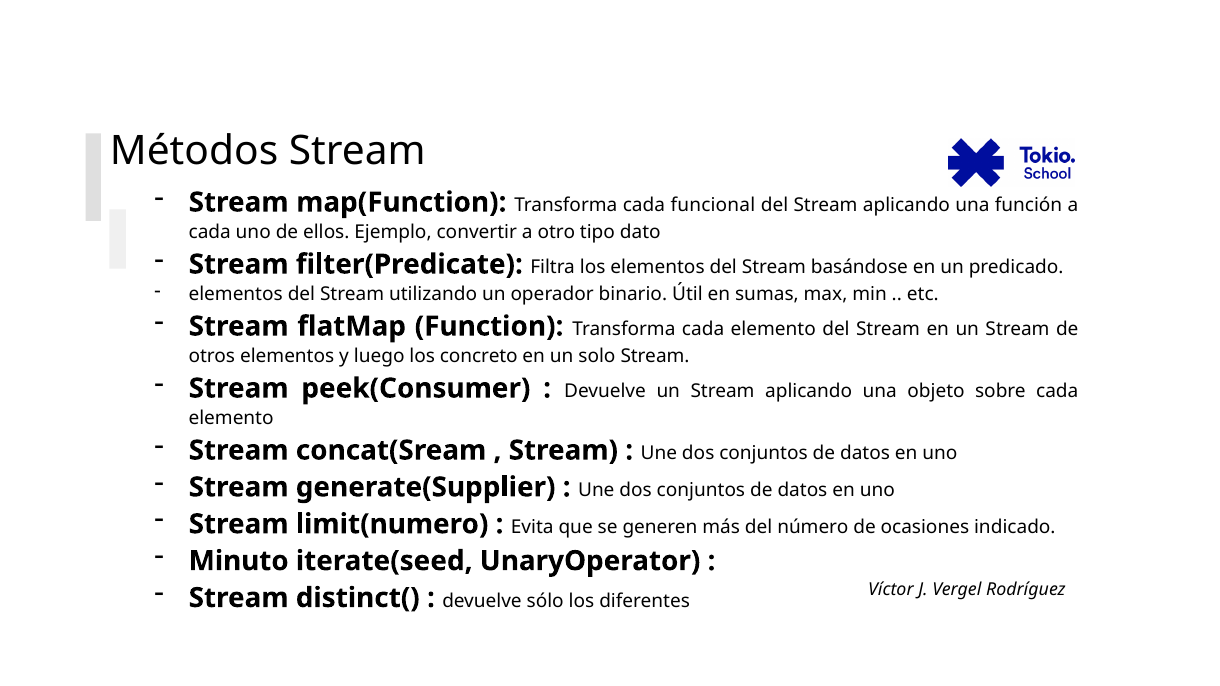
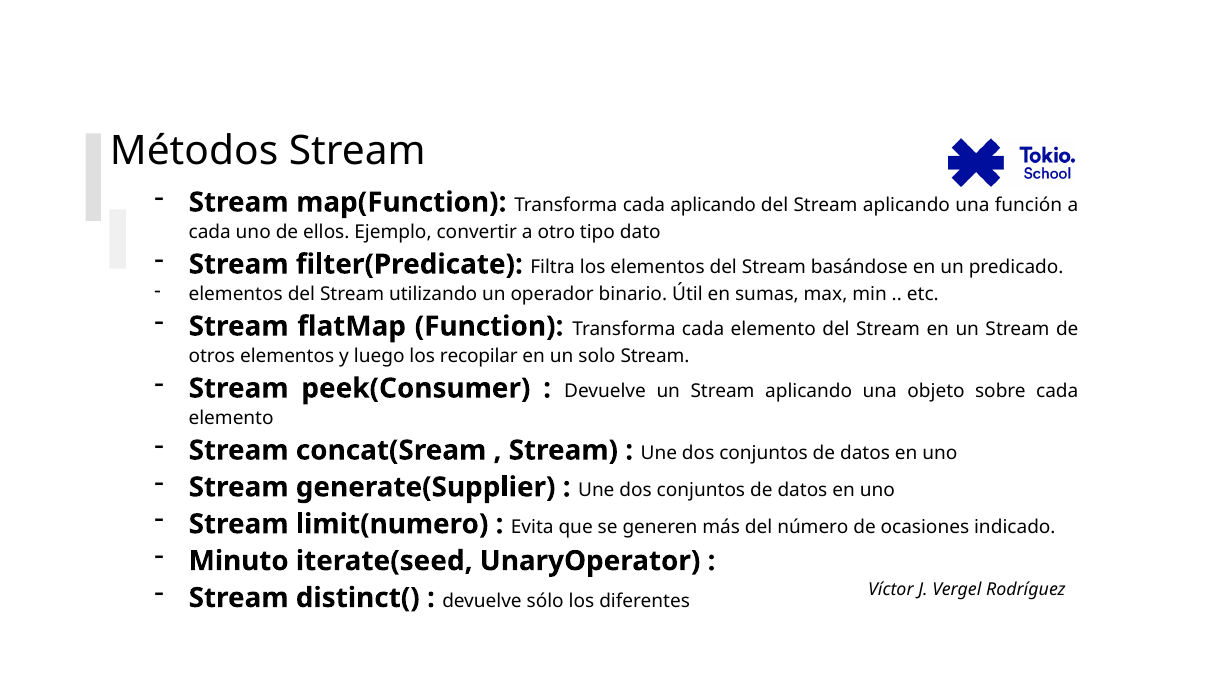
cada funcional: funcional -> aplicando
concreto: concreto -> recopilar
